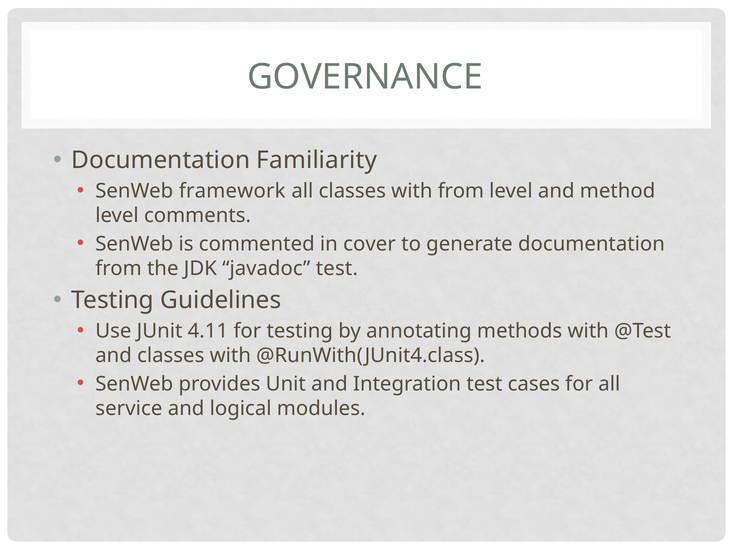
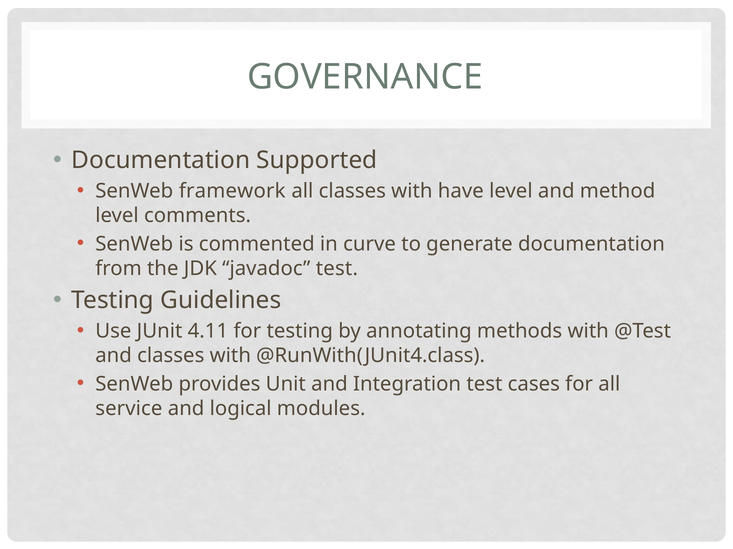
Familiarity: Familiarity -> Supported
with from: from -> have
cover: cover -> curve
